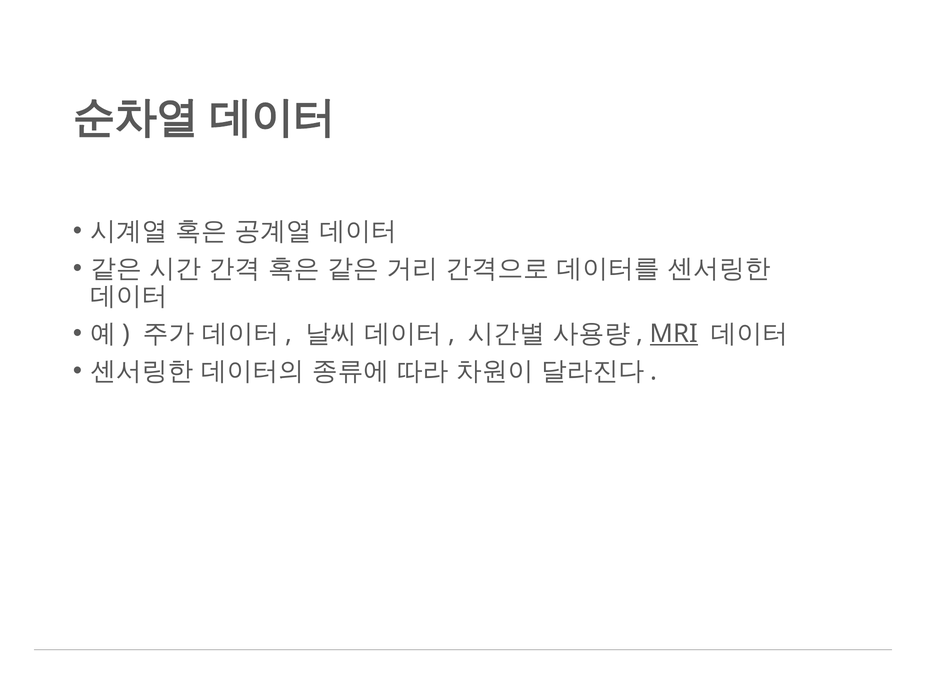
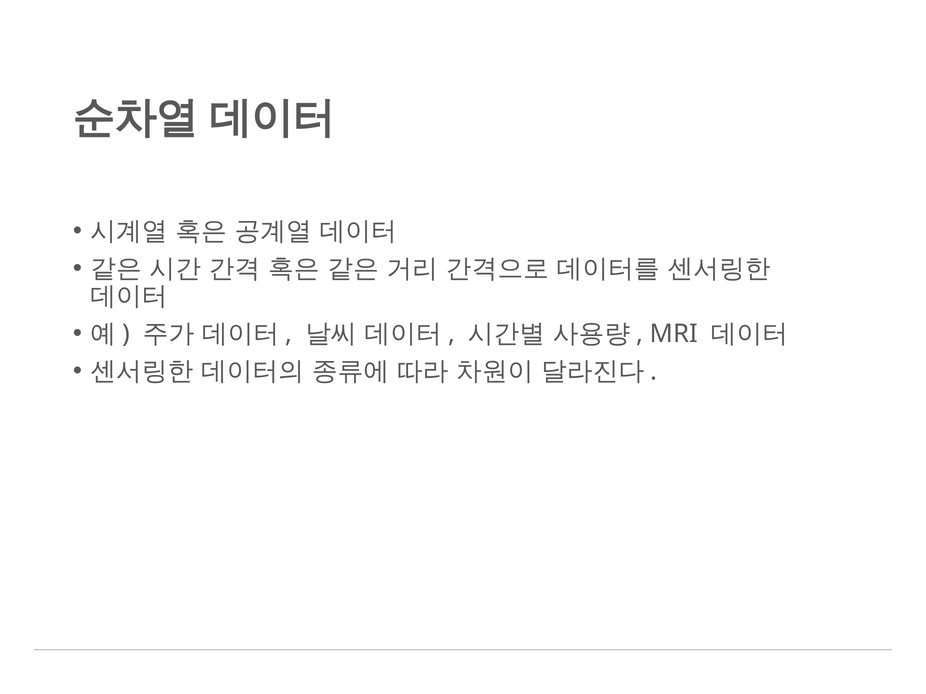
MRI underline: present -> none
